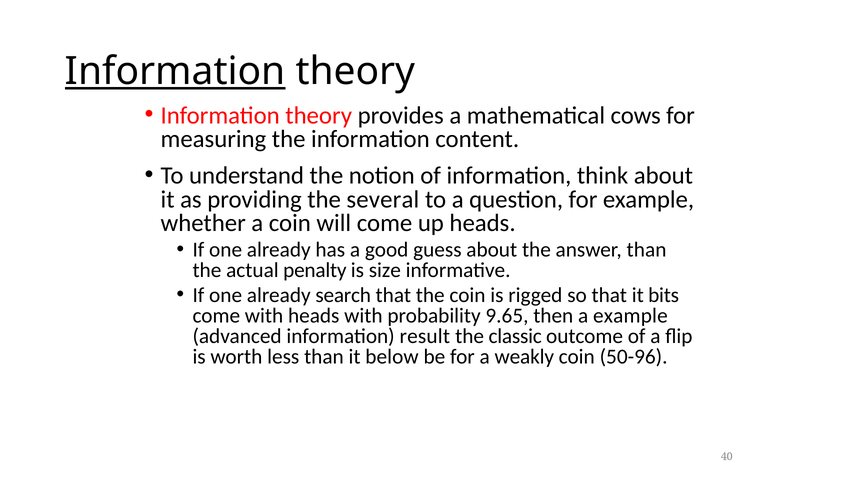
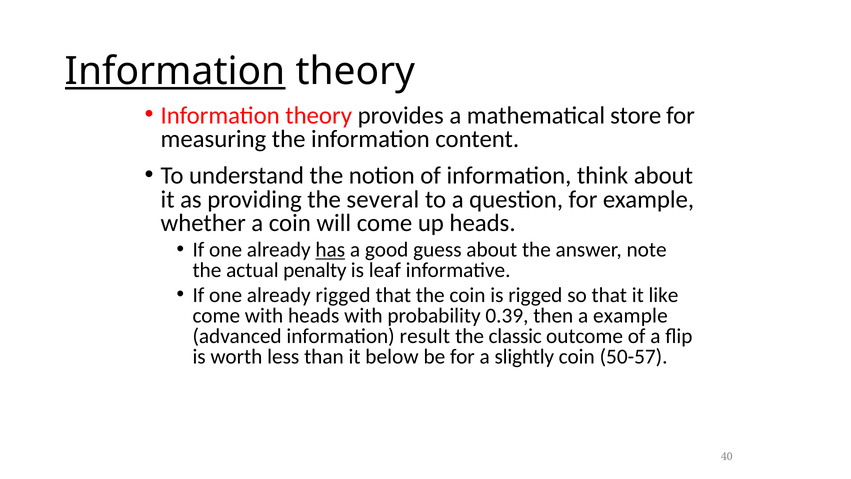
cows: cows -> store
has underline: none -> present
answer than: than -> note
size: size -> leaf
already search: search -> rigged
bits: bits -> like
9.65: 9.65 -> 0.39
weakly: weakly -> slightly
50-96: 50-96 -> 50-57
